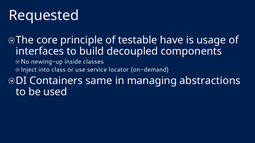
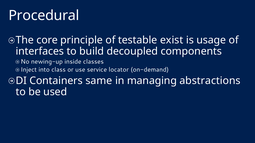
Requested: Requested -> Procedural
have: have -> exist
